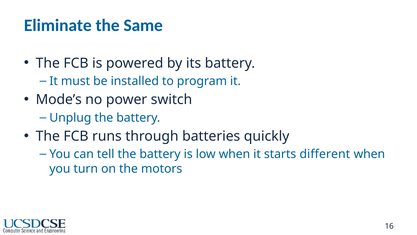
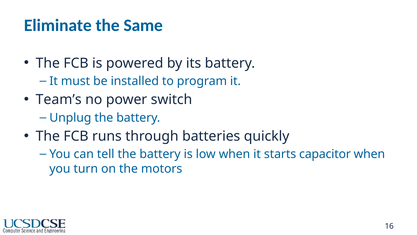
Mode’s: Mode’s -> Team’s
different: different -> capacitor
